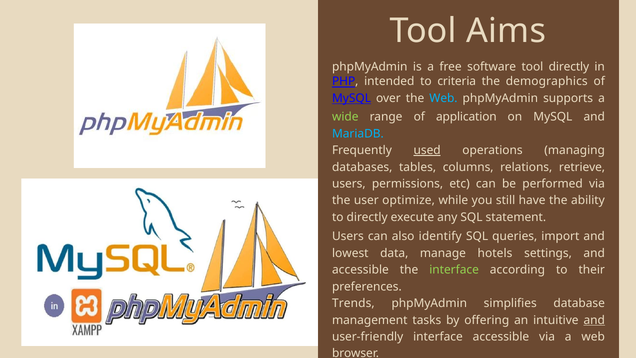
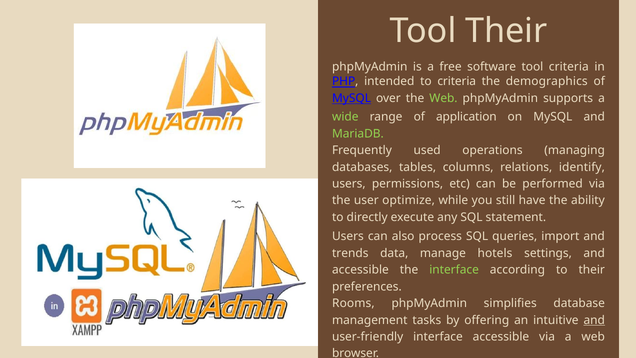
Tool Aims: Aims -> Their
tool directly: directly -> criteria
Web at (443, 98) colour: light blue -> light green
MariaDB colour: light blue -> light green
used underline: present -> none
retrieve: retrieve -> identify
identify: identify -> process
lowest: lowest -> trends
Trends: Trends -> Rooms
